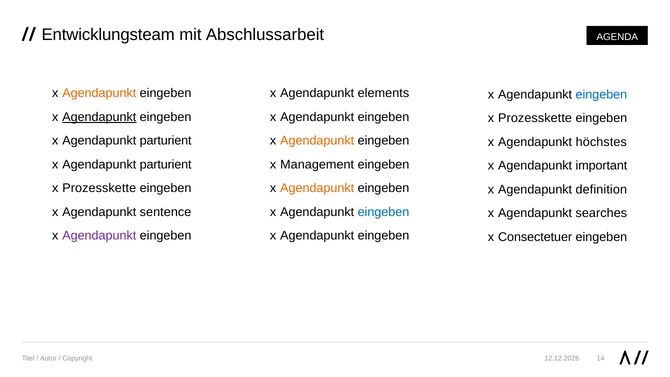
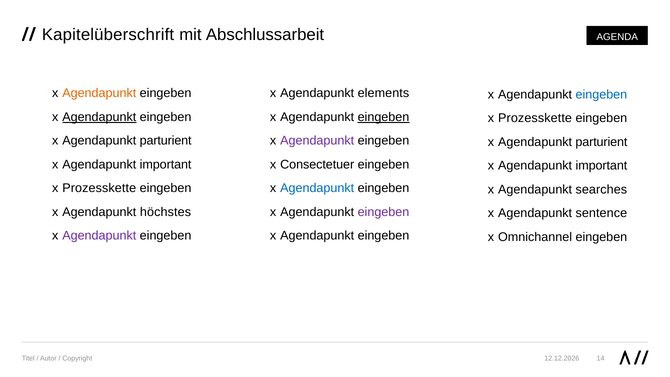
Entwicklungsteam: Entwicklungsteam -> Kapitelüberschrift
eingeben at (383, 117) underline: none -> present
Agendapunkt at (317, 141) colour: orange -> purple
höchstes at (601, 142): höchstes -> parturient
parturient at (166, 164): parturient -> important
Management: Management -> Consectetuer
Agendapunkt at (317, 188) colour: orange -> blue
definition: definition -> searches
sentence: sentence -> höchstes
eingeben at (383, 212) colour: blue -> purple
searches: searches -> sentence
Consectetuer: Consectetuer -> Omnichannel
